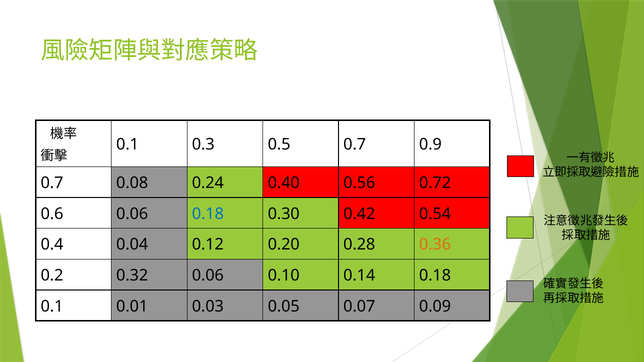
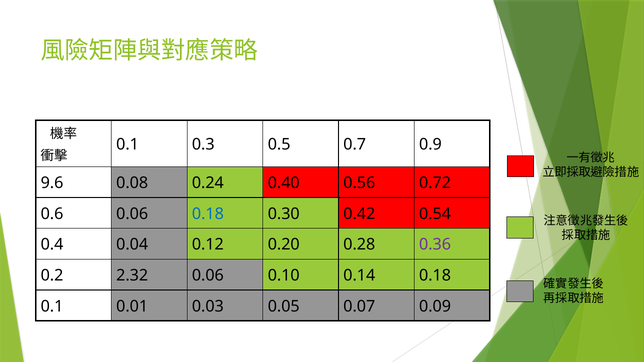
0.7 at (52, 183): 0.7 -> 9.6
0.36 colour: orange -> purple
0.32: 0.32 -> 2.32
